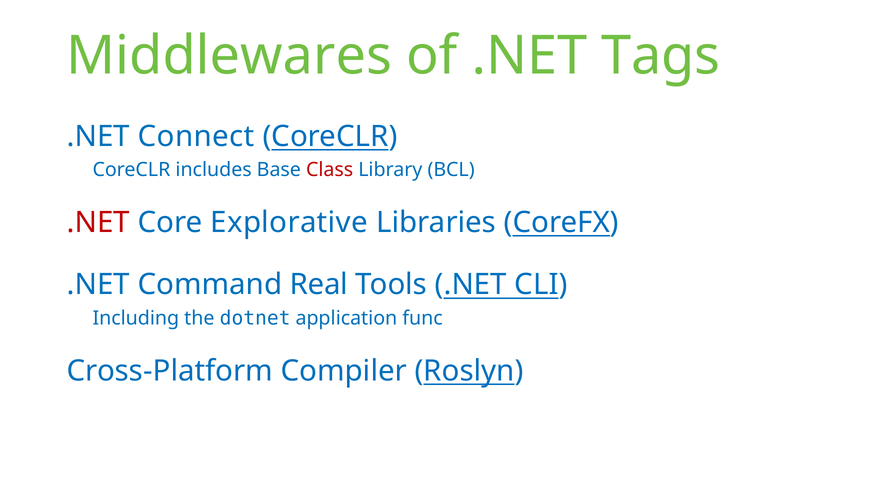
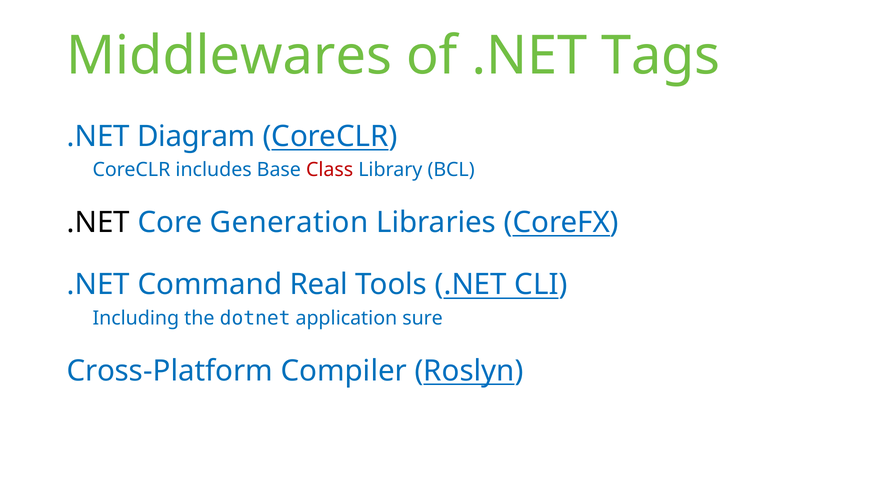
Connect: Connect -> Diagram
.NET at (98, 222) colour: red -> black
Explorative: Explorative -> Generation
func: func -> sure
